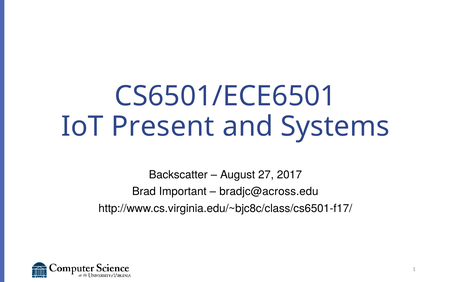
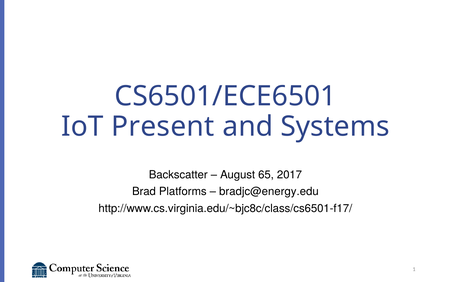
27: 27 -> 65
Important: Important -> Platforms
bradjc@across.edu: bradjc@across.edu -> bradjc@energy.edu
